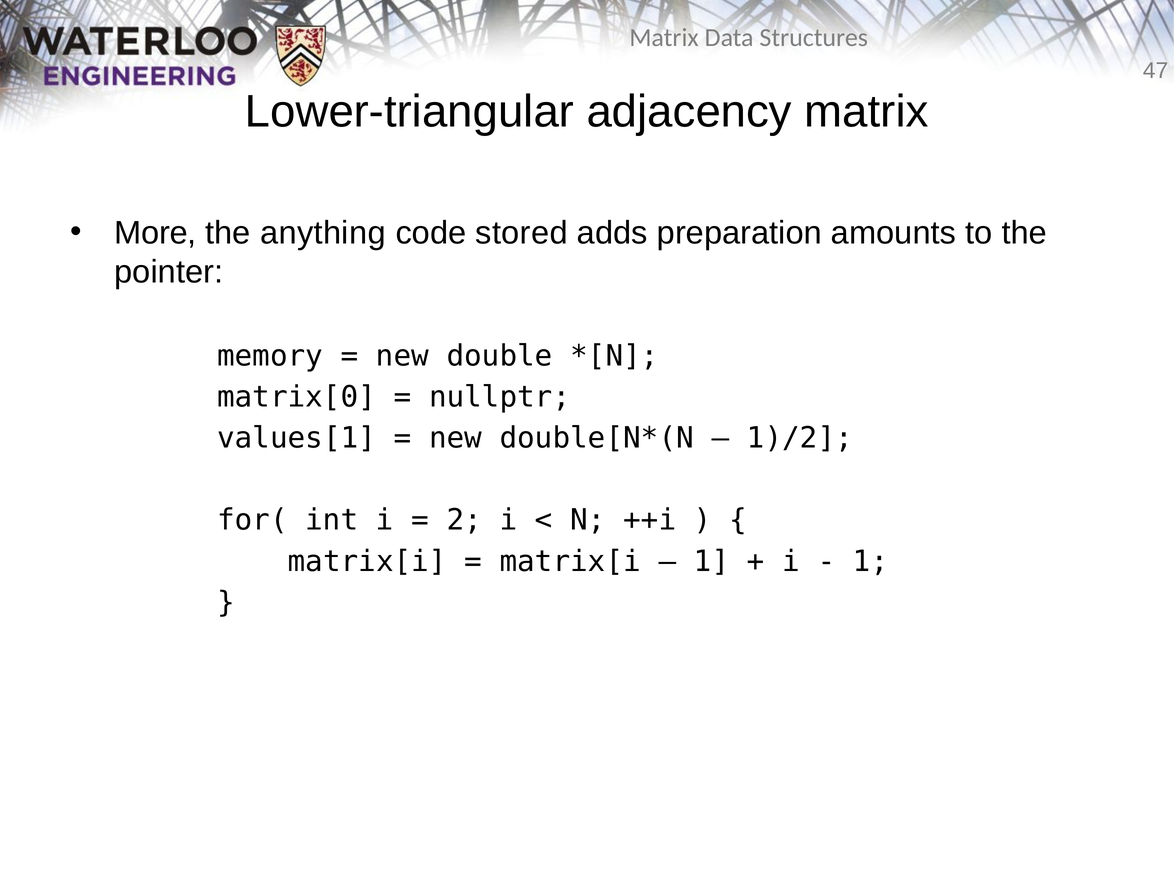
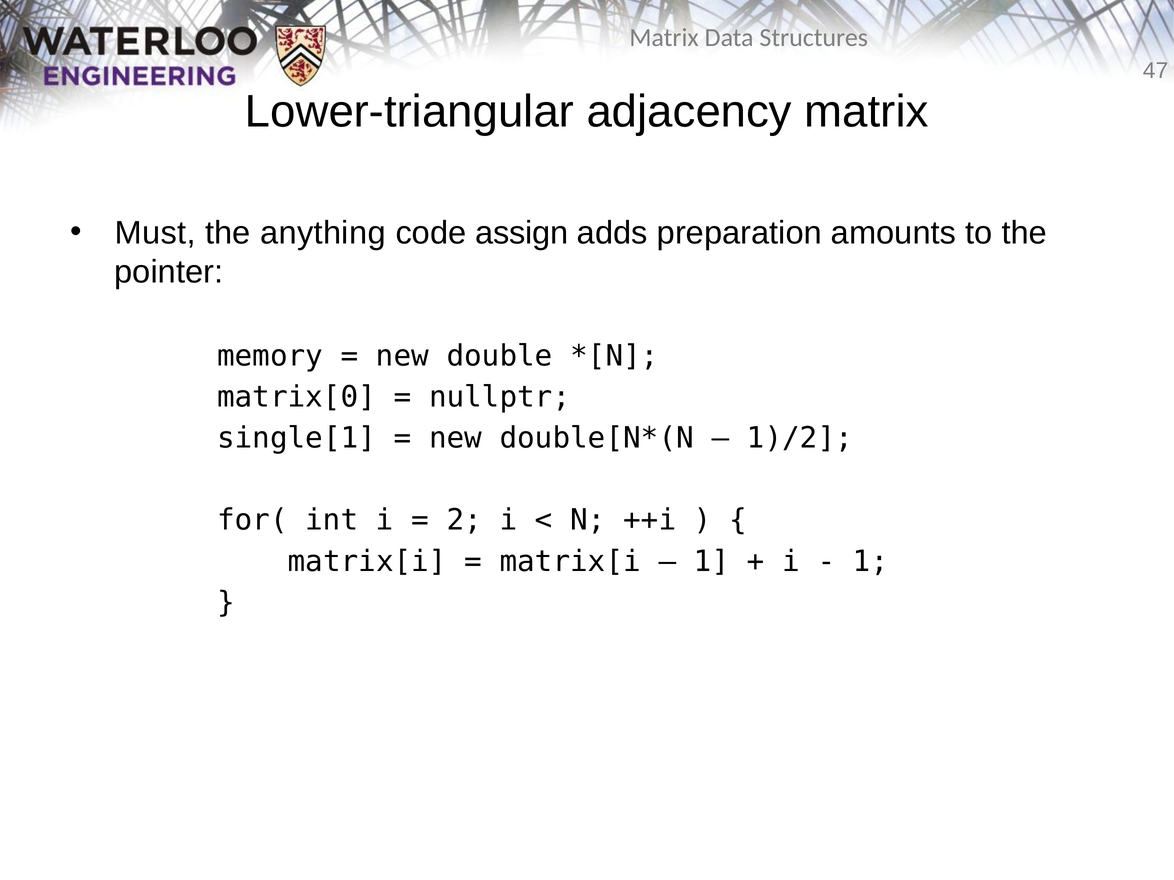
More: More -> Must
stored: stored -> assign
values[1: values[1 -> single[1
